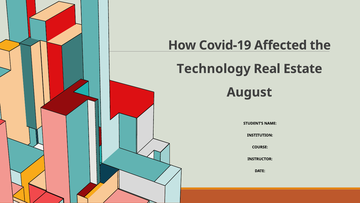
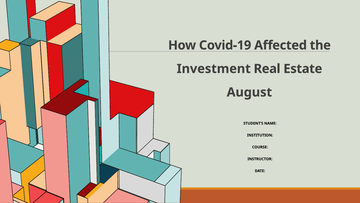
Technology: Technology -> Investment
